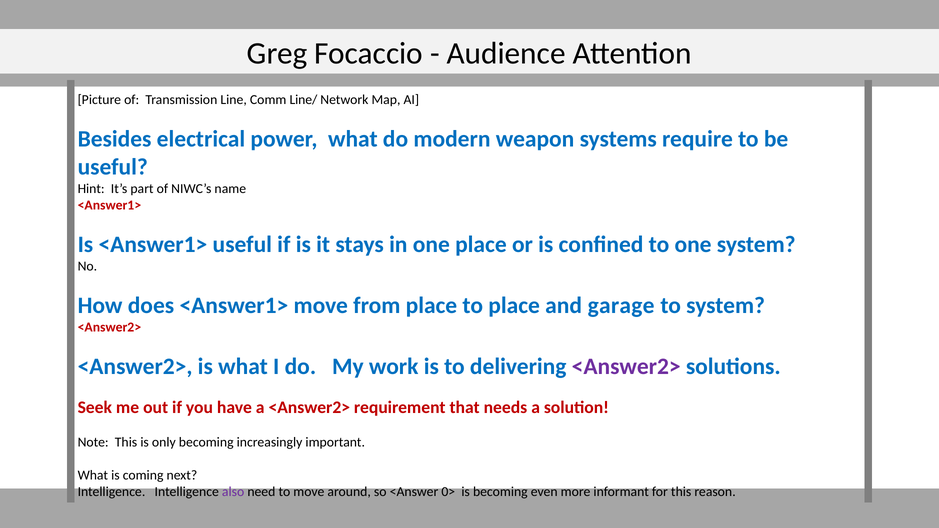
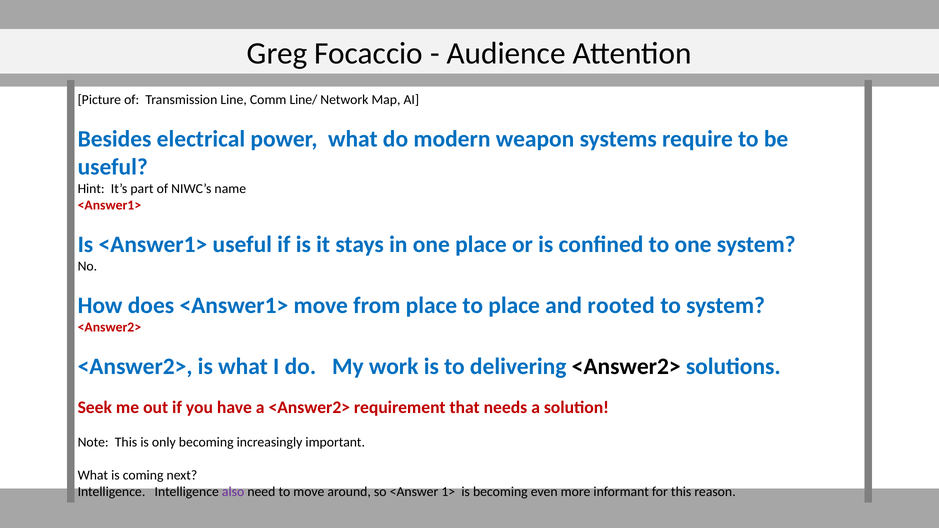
garage: garage -> rooted
<Answer2> at (626, 367) colour: purple -> black
0>: 0> -> 1>
